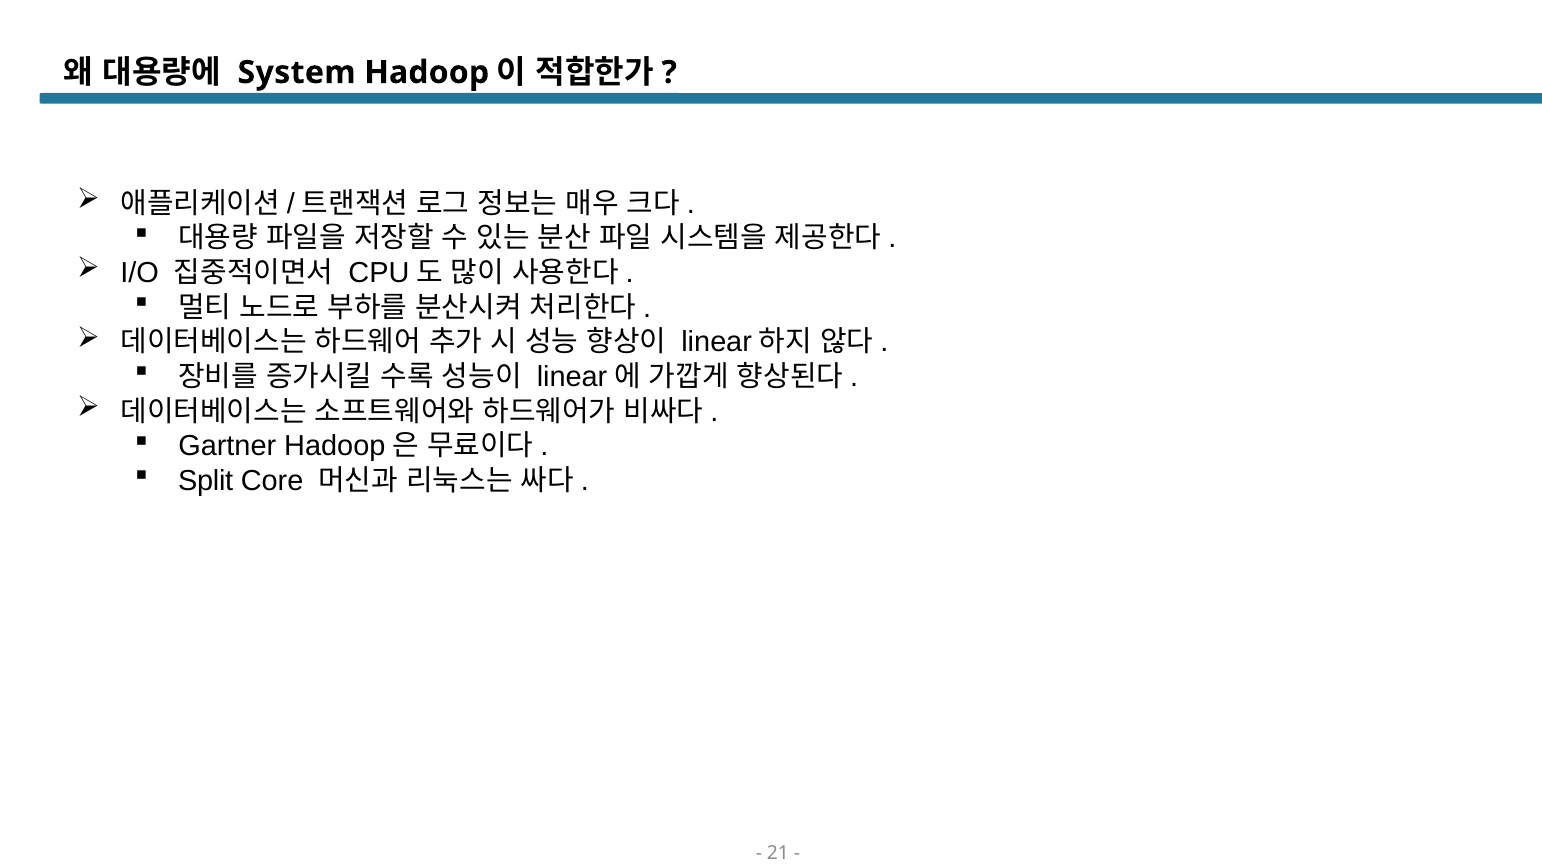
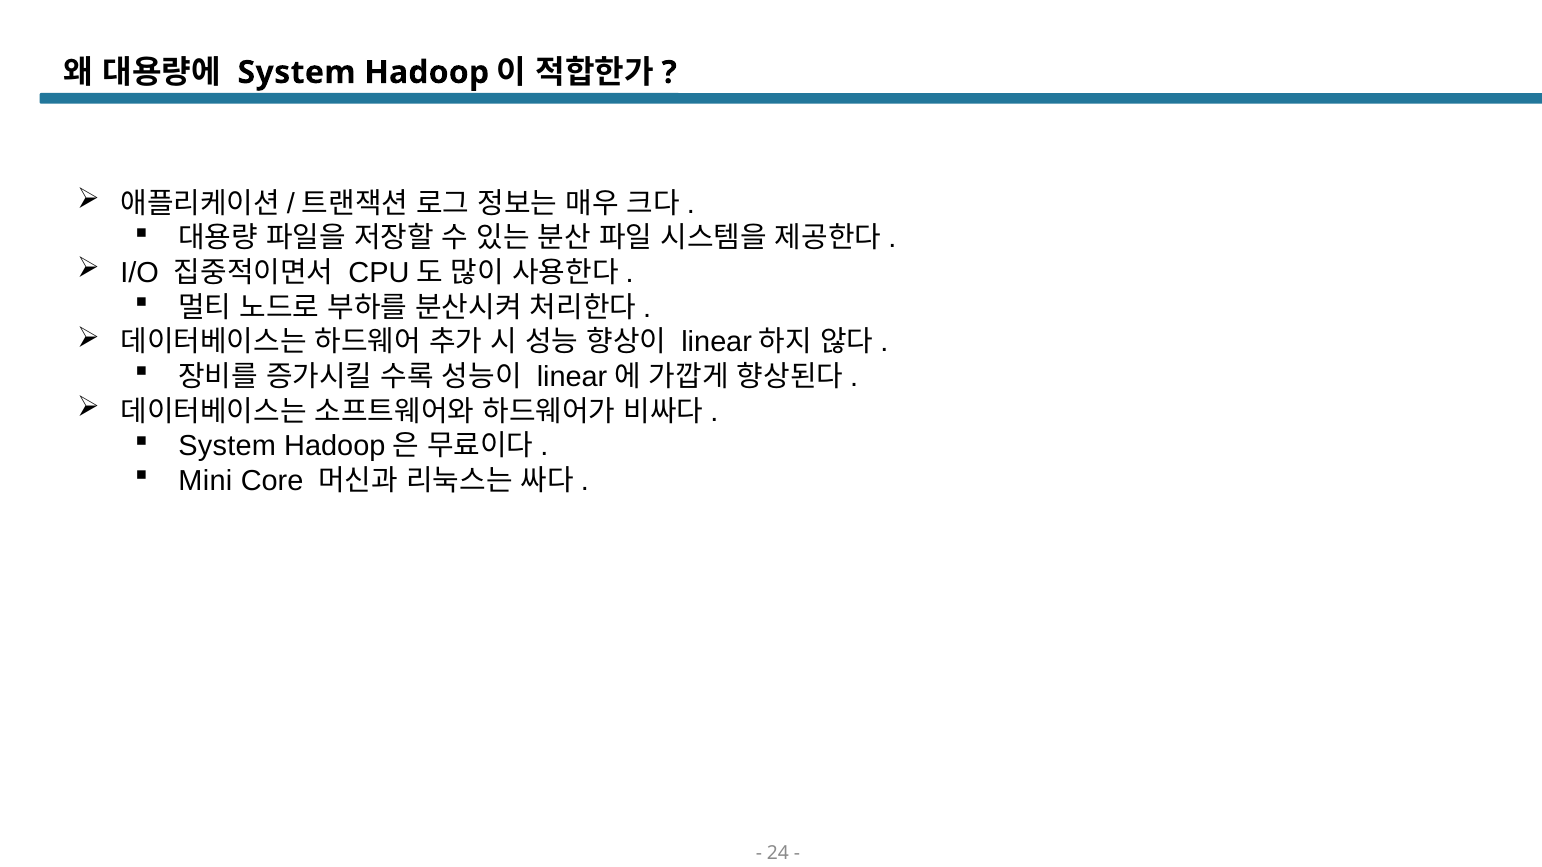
Gartner at (227, 447): Gartner -> System
Split: Split -> Mini
21: 21 -> 24
